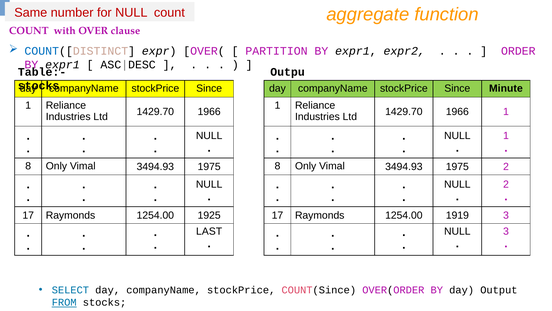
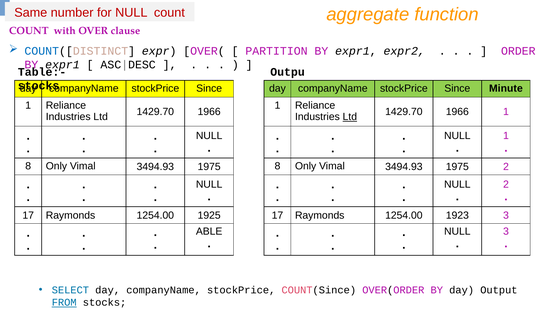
Ltd at (350, 117) underline: none -> present
1919: 1919 -> 1923
LAST: LAST -> ABLE
